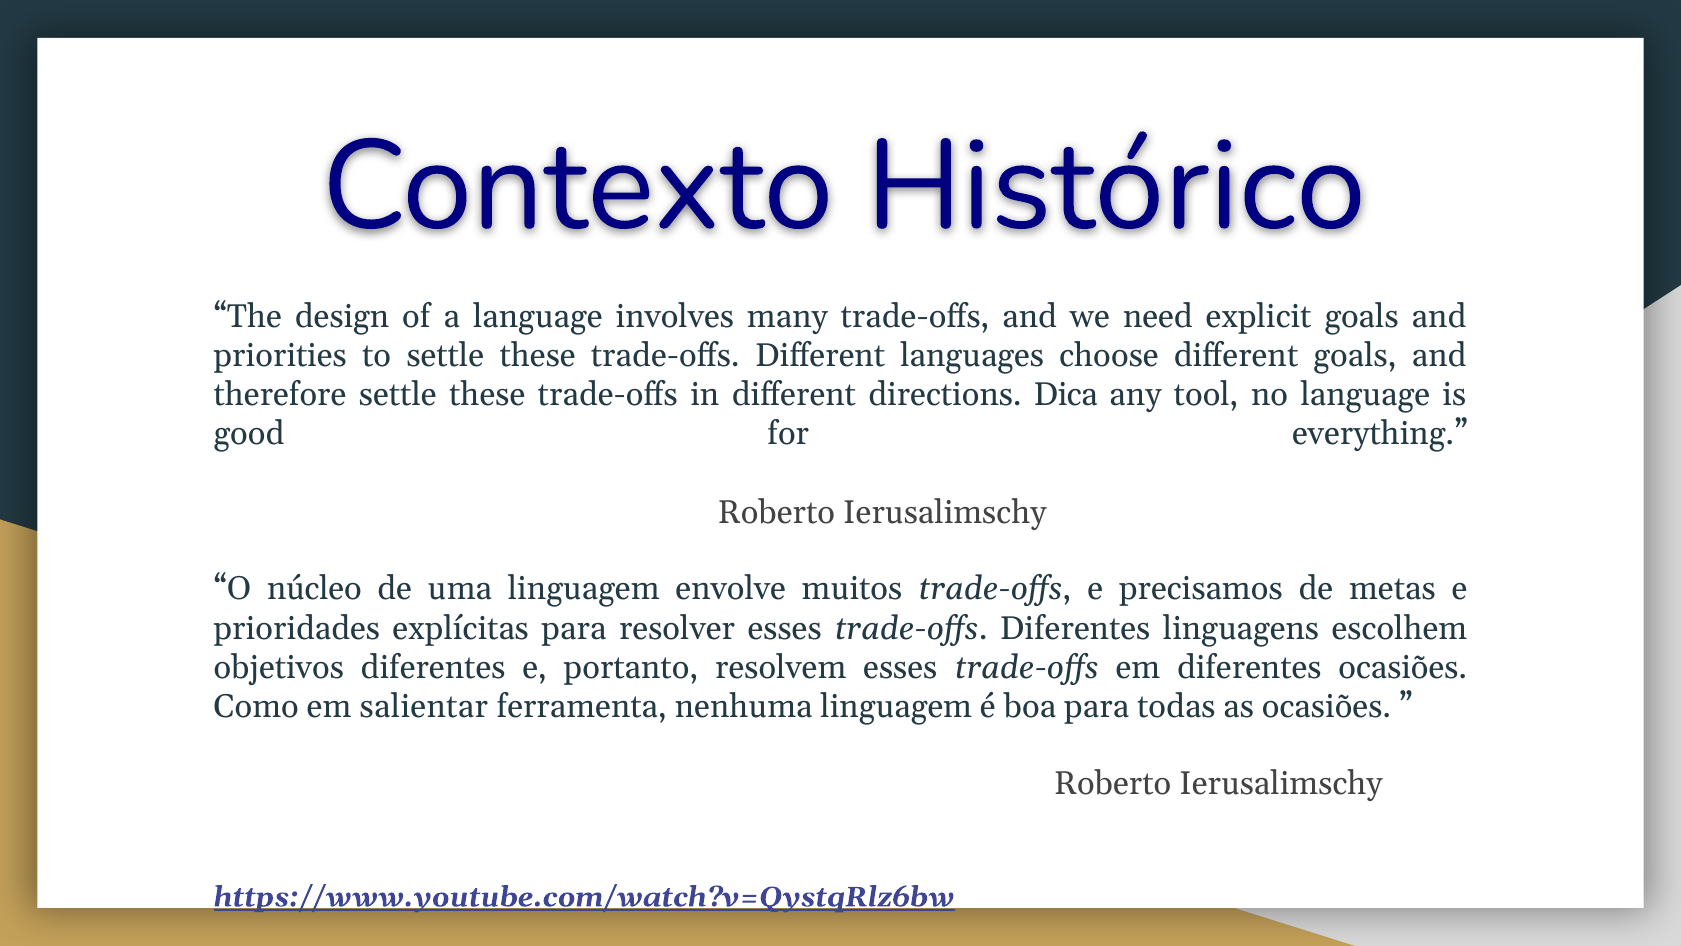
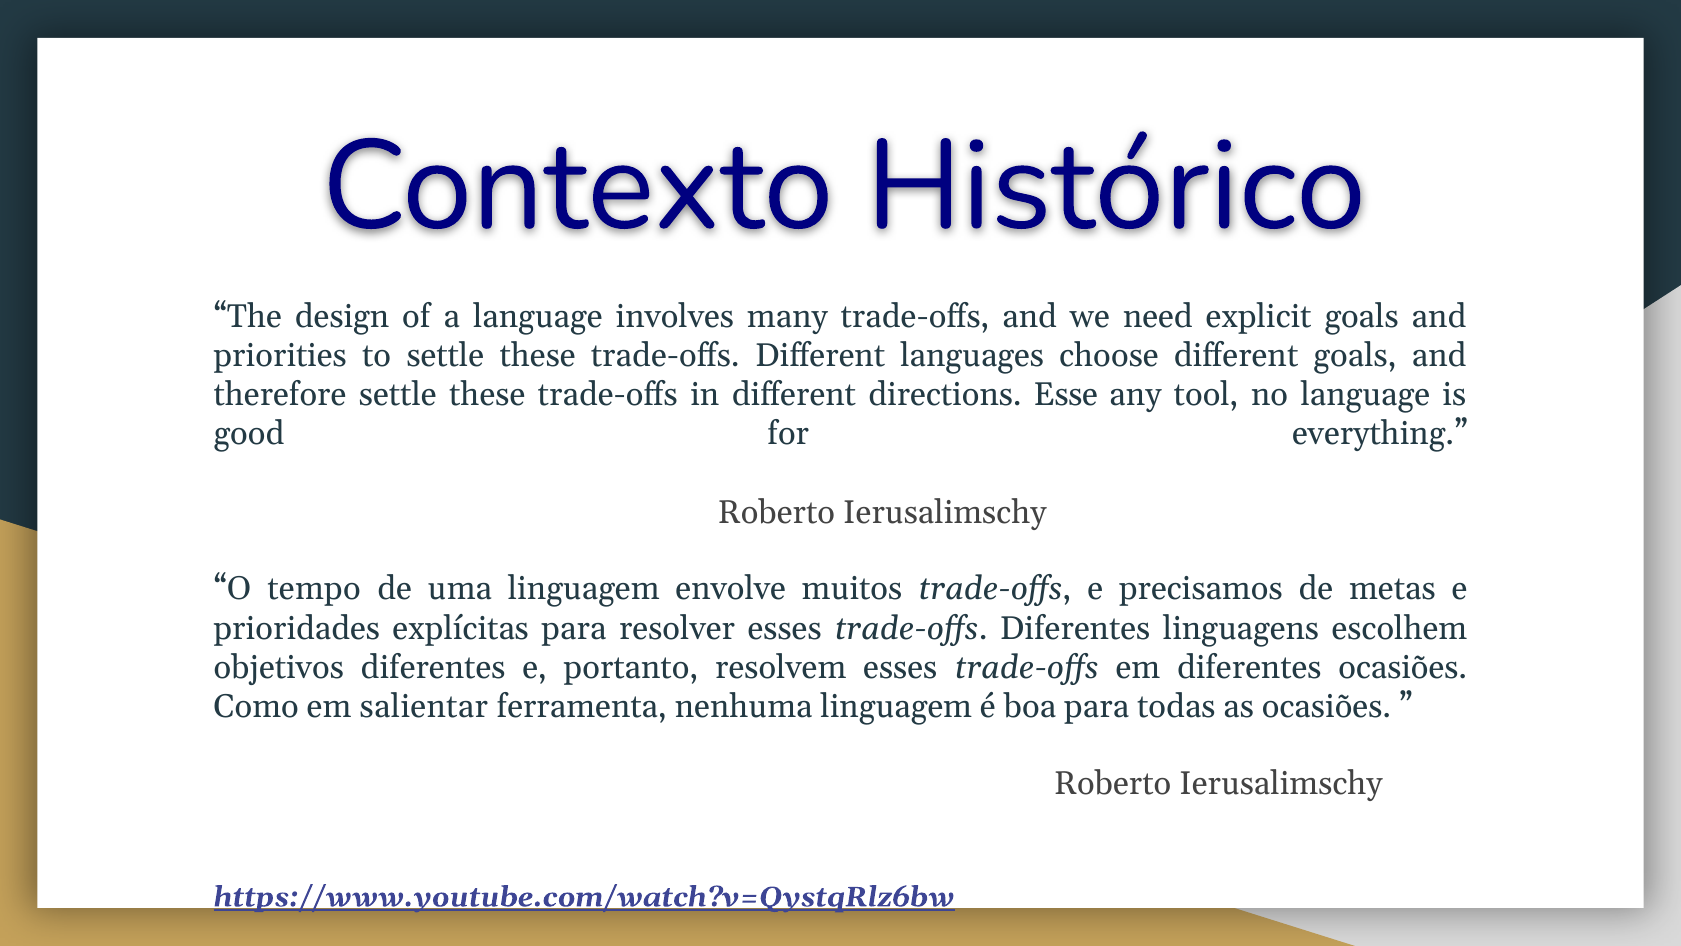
Dica: Dica -> Esse
núcleo: núcleo -> tempo
